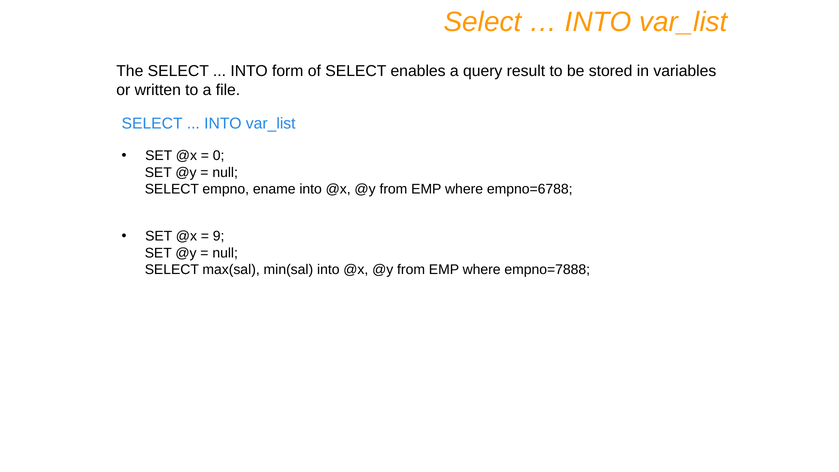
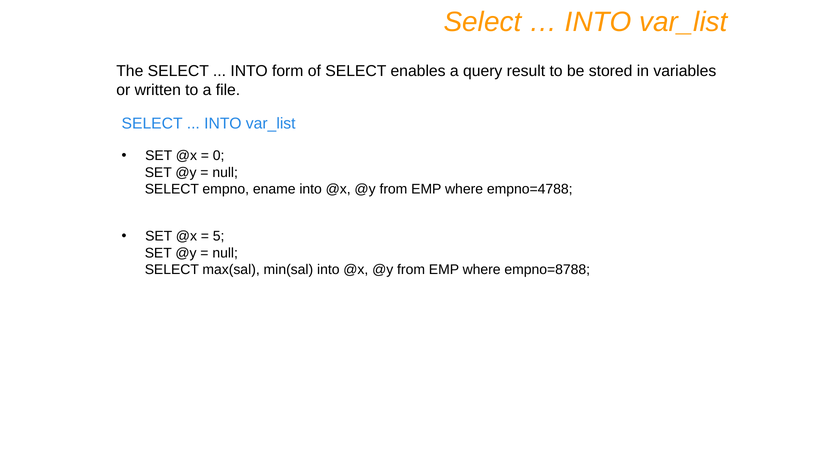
empno=6788: empno=6788 -> empno=4788
9: 9 -> 5
empno=7888: empno=7888 -> empno=8788
